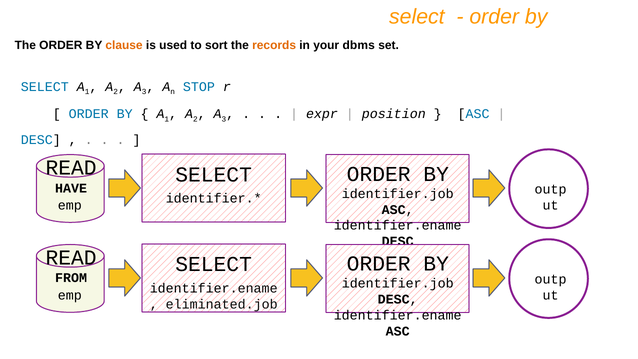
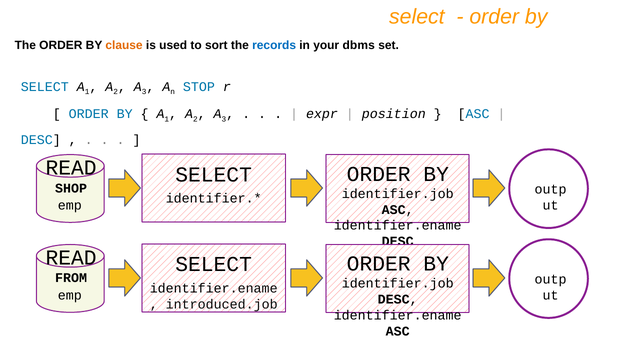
records colour: orange -> blue
HAVE: HAVE -> SHOP
eliminated.job: eliminated.job -> introduced.job
